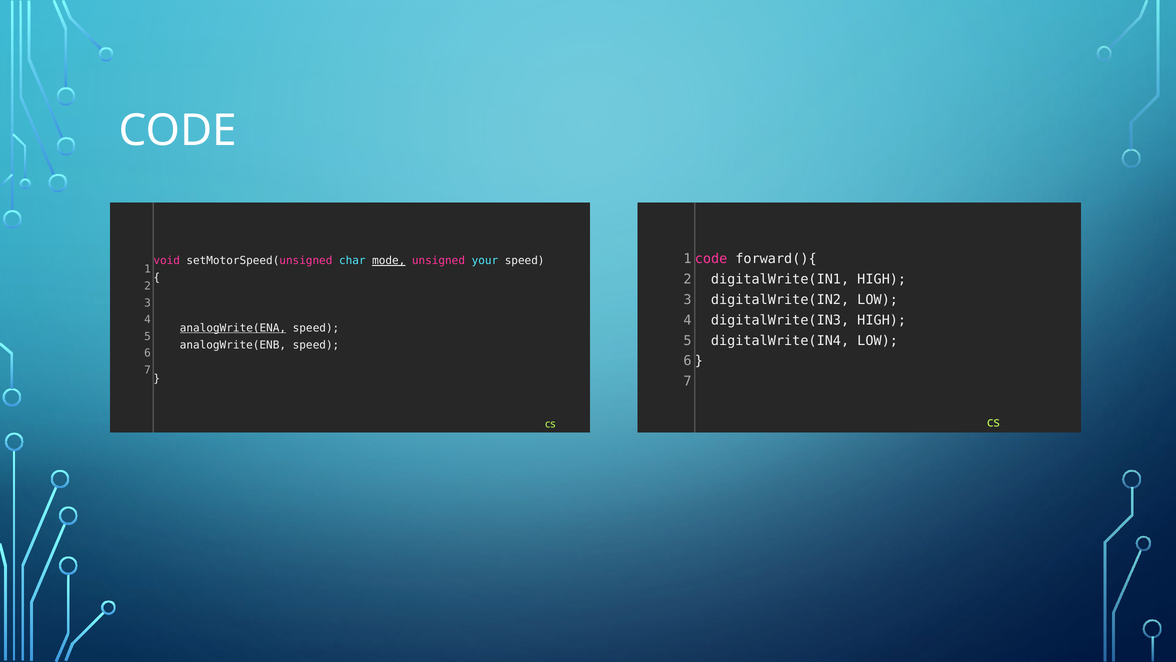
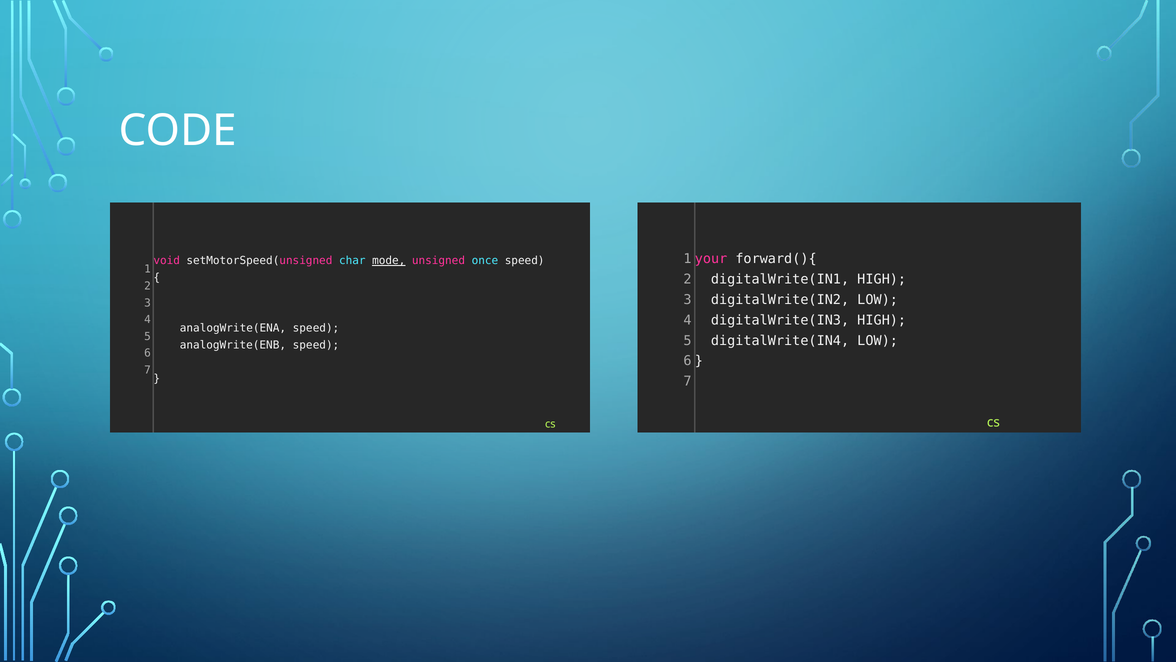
code at (711, 259): code -> your
your: your -> once
analogWrite(ENA underline: present -> none
